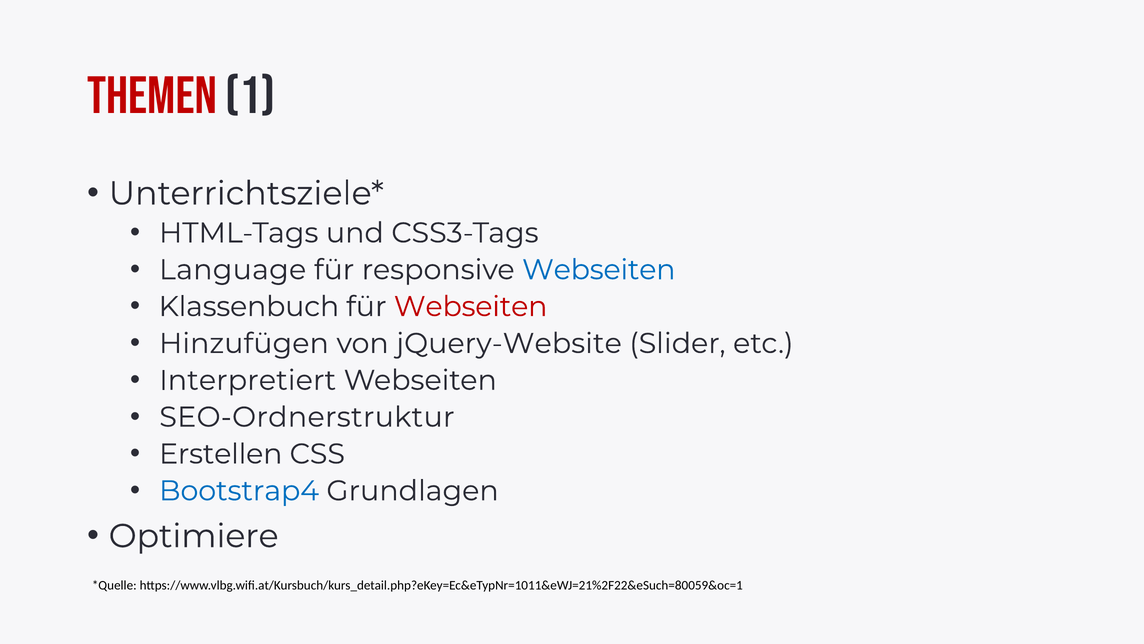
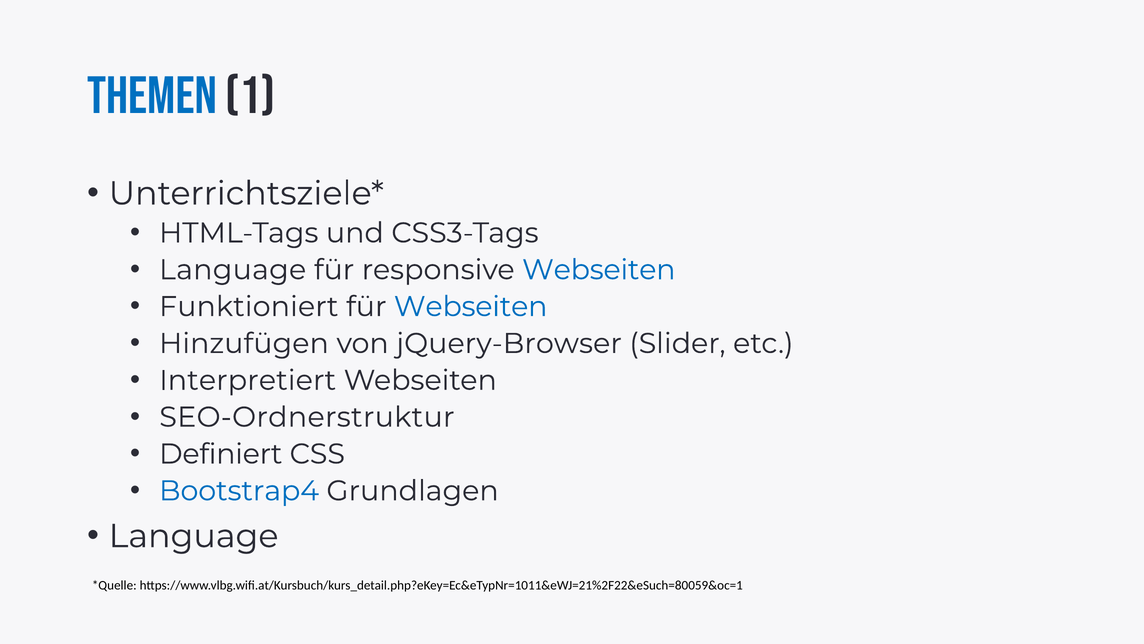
Themen colour: red -> blue
Klassenbuch: Klassenbuch -> Funktioniert
Webseiten at (471, 306) colour: red -> blue
jQuery-Website: jQuery-Website -> jQuery-Browser
Erstellen: Erstellen -> Definiert
Optimiere at (194, 536): Optimiere -> Language
